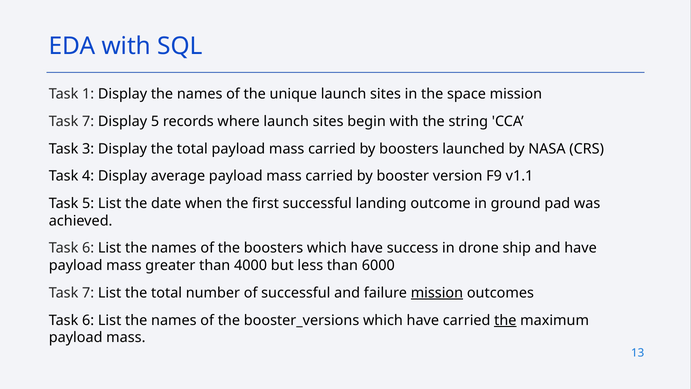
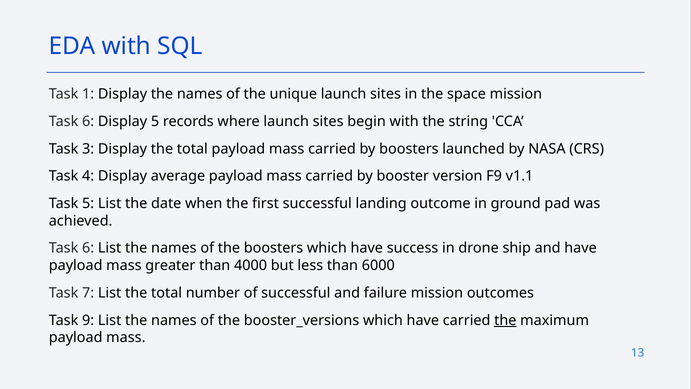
7 at (88, 121): 7 -> 6
mission at (437, 293) underline: present -> none
6 at (88, 320): 6 -> 9
